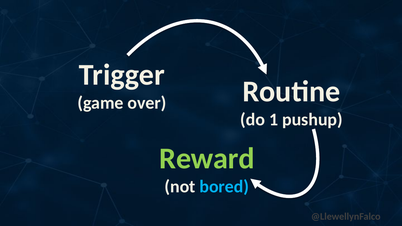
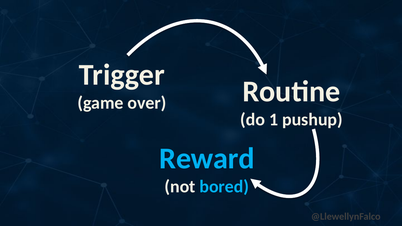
Reward colour: light green -> light blue
